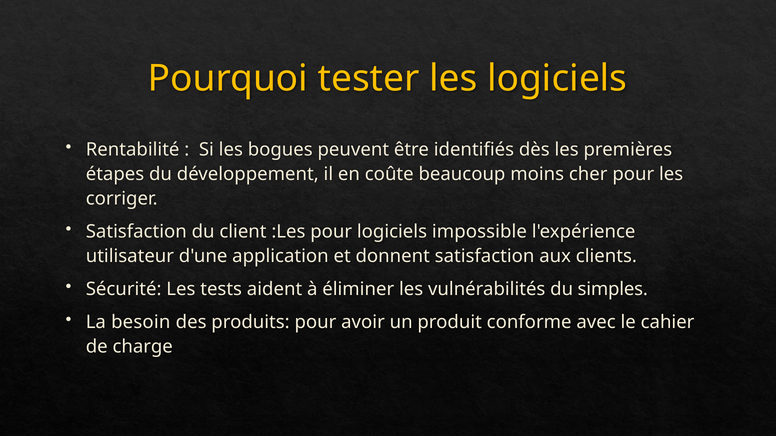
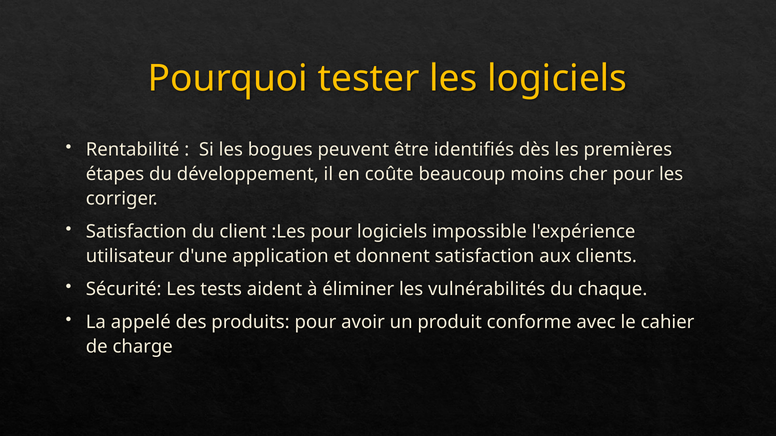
simples: simples -> chaque
besoin: besoin -> appelé
